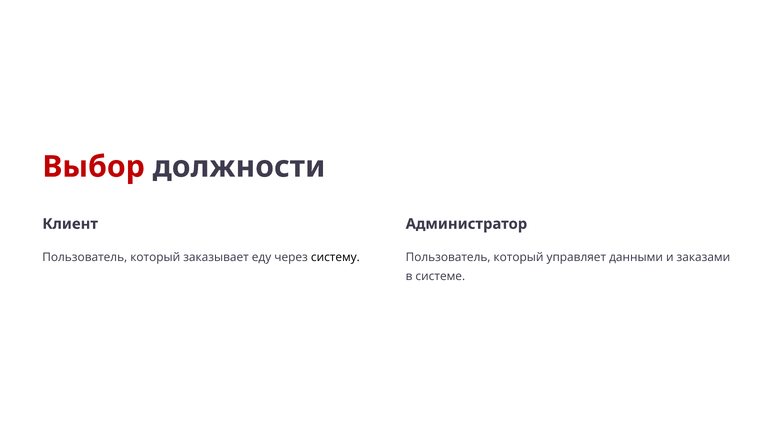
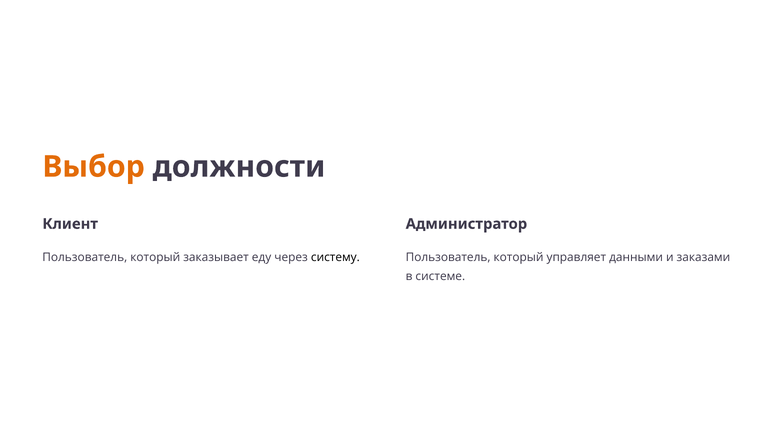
Выбор colour: red -> orange
